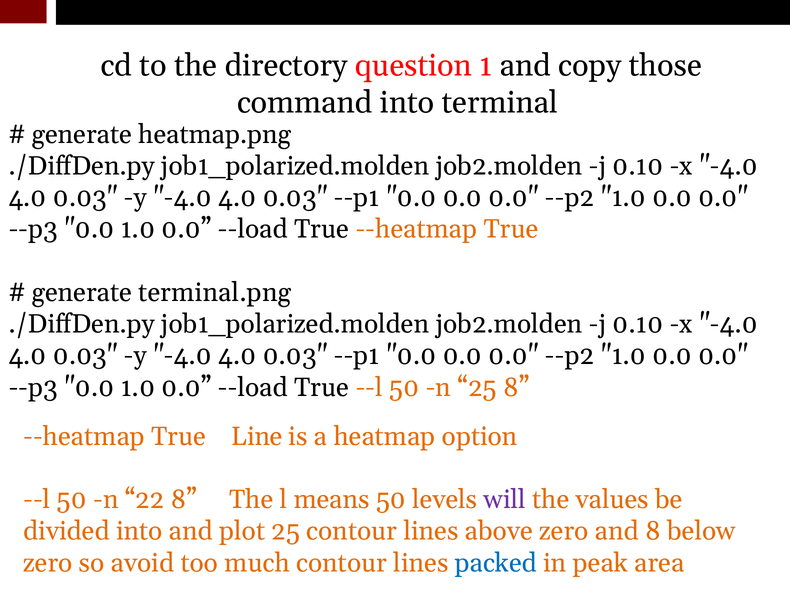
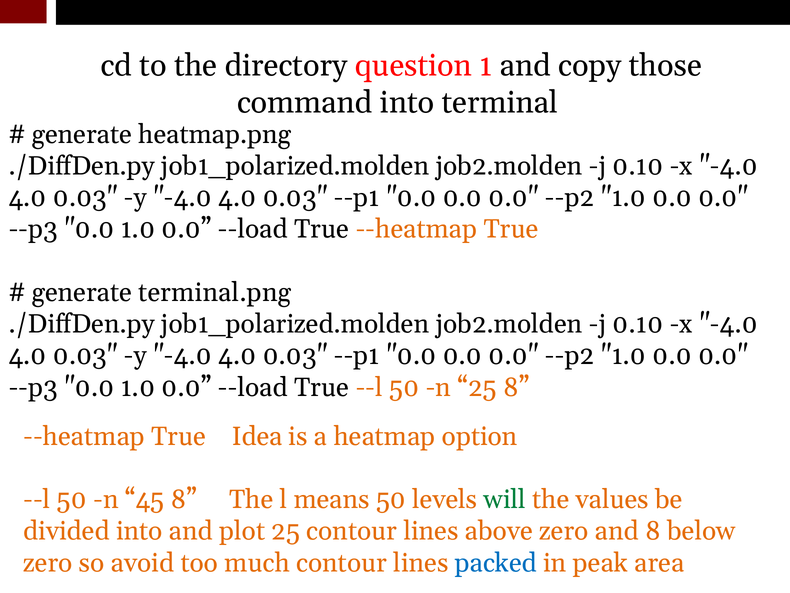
Line: Line -> Idea
22: 22 -> 45
will colour: purple -> green
